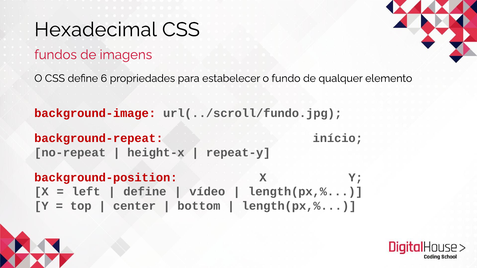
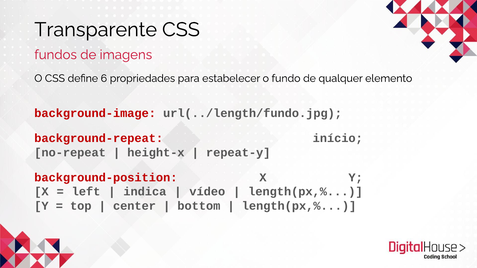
Hexadecimal: Hexadecimal -> Transparente
url(../scroll/fundo.jpg: url(../scroll/fundo.jpg -> url(../length/fundo.jpg
define at (145, 192): define -> indica
